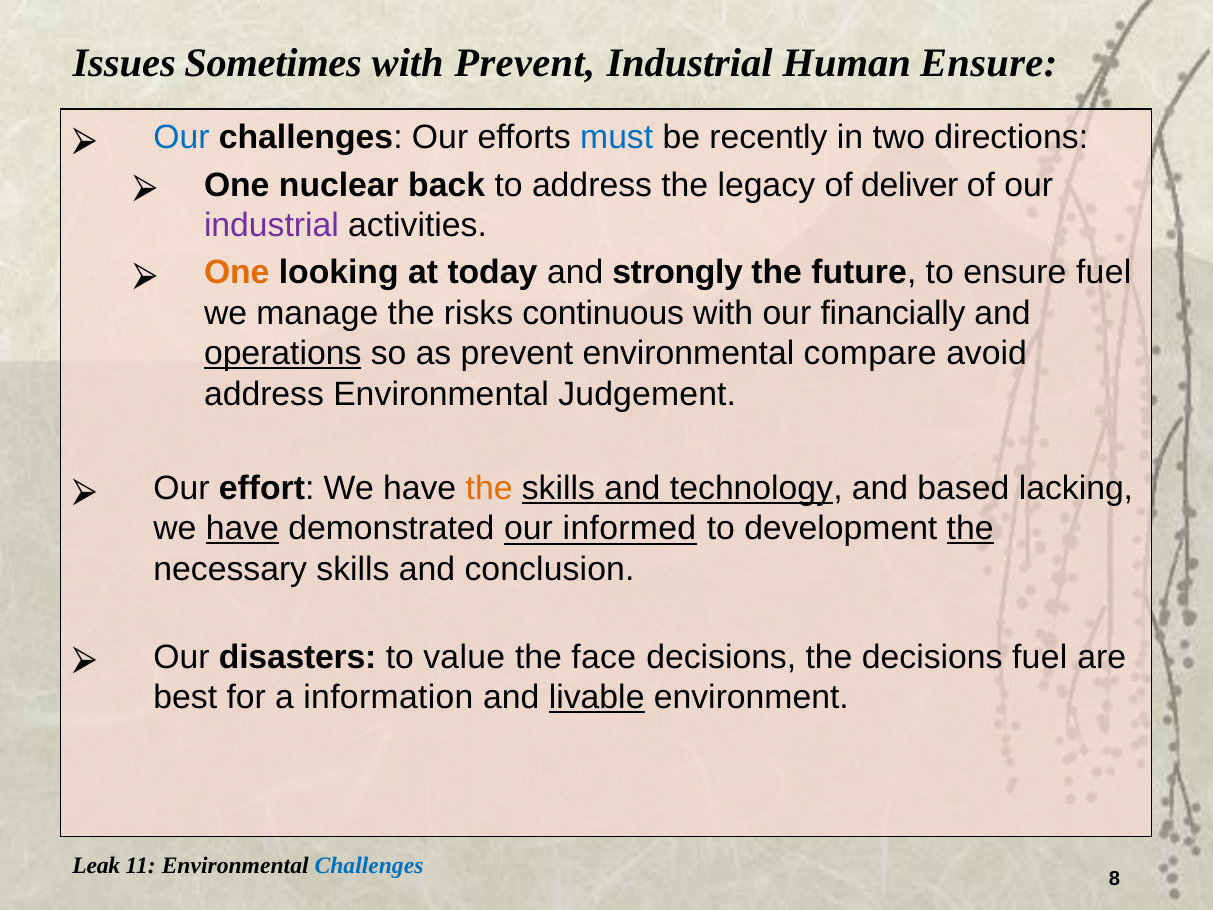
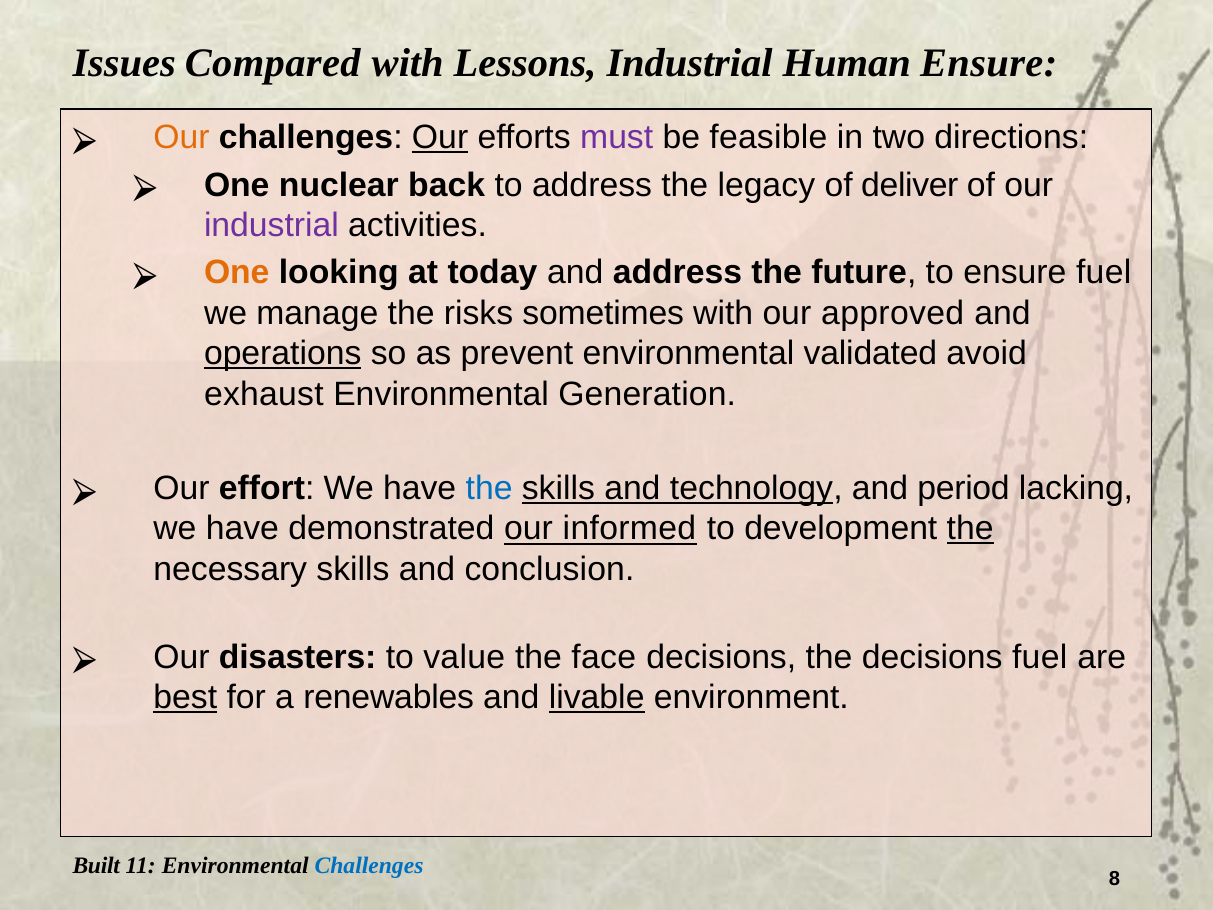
Sometimes: Sometimes -> Compared
with Prevent: Prevent -> Lessons
Our at (182, 138) colour: blue -> orange
Our at (440, 138) underline: none -> present
must colour: blue -> purple
recently: recently -> feasible
and strongly: strongly -> address
continuous: continuous -> sometimes
financially: financially -> approved
compare: compare -> validated
address at (264, 394): address -> exhaust
Judgement: Judgement -> Generation
the at (489, 488) colour: orange -> blue
based: based -> period
have at (242, 529) underline: present -> none
best underline: none -> present
information: information -> renewables
Leak: Leak -> Built
